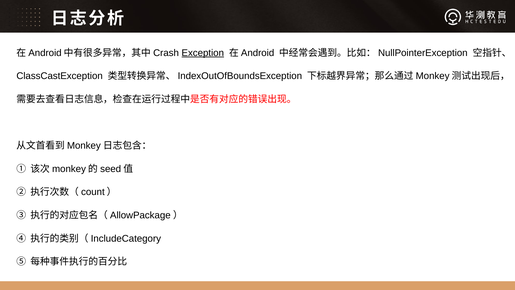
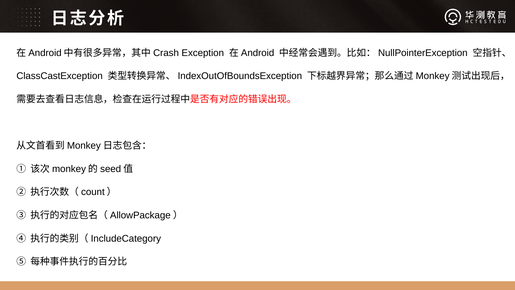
Exception underline: present -> none
